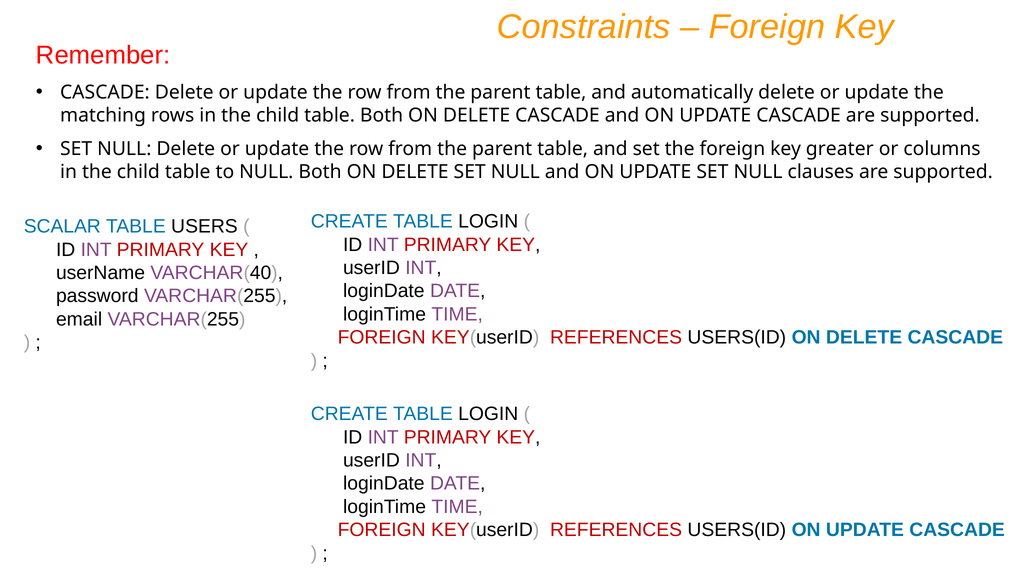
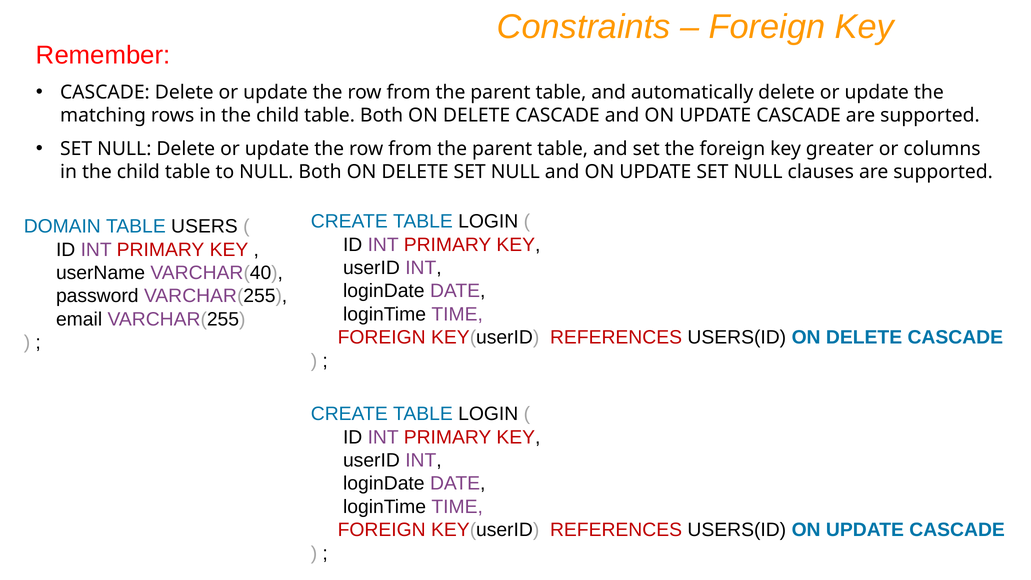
SCALAR: SCALAR -> DOMAIN
